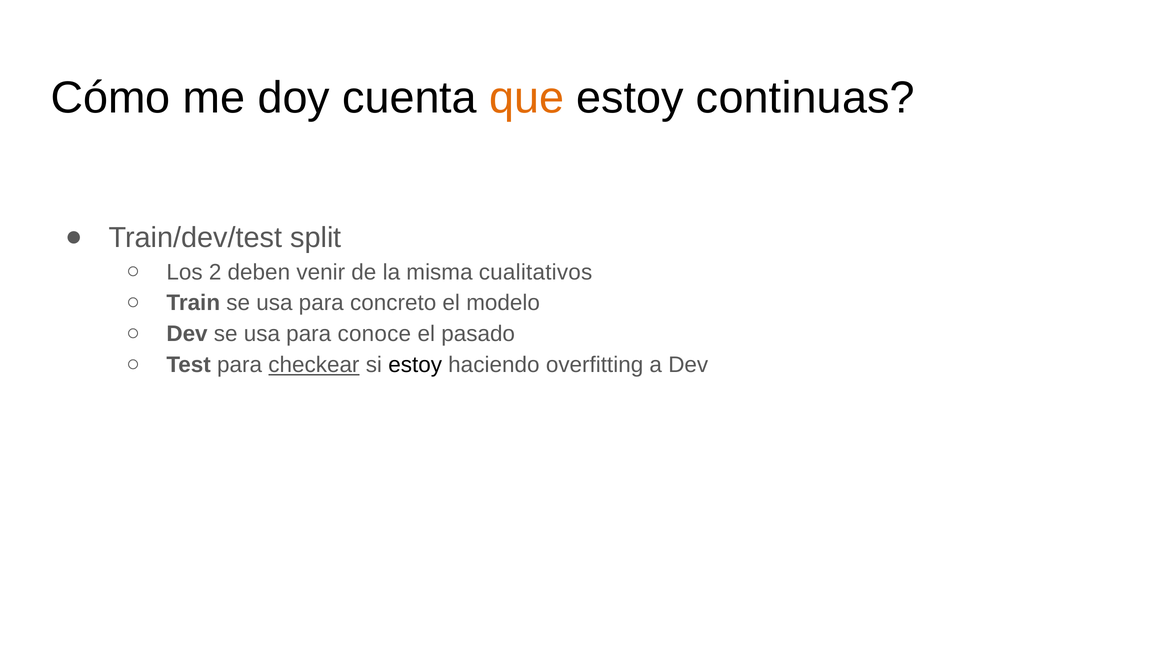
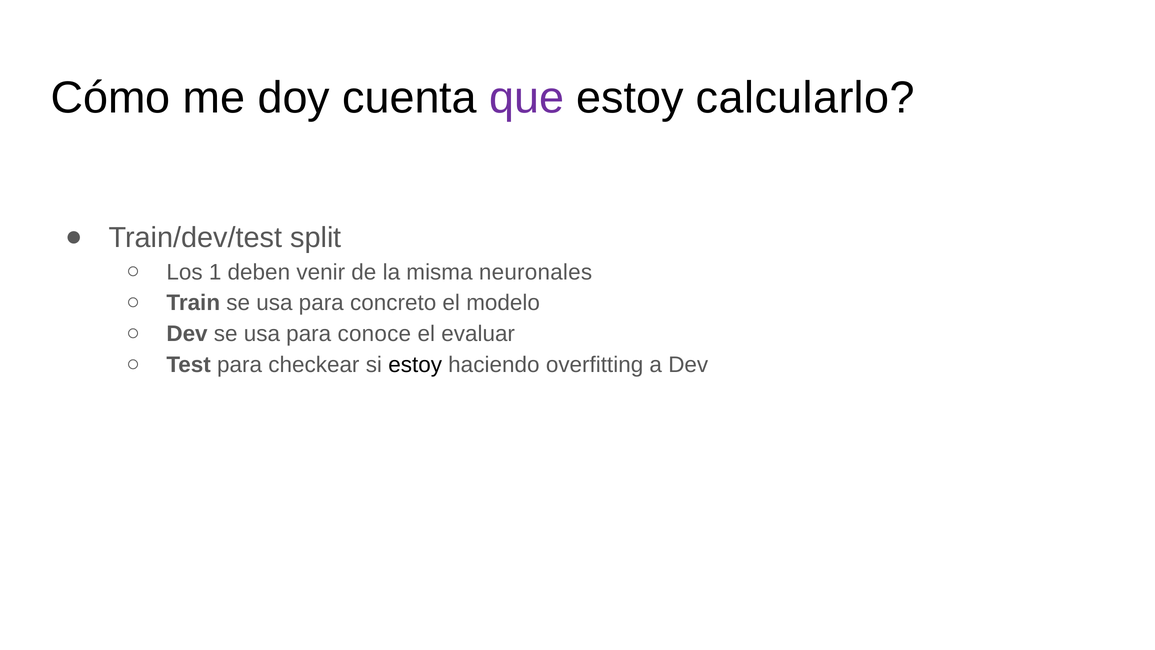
que at (527, 98) colour: orange -> purple
continuas: continuas -> calcularlo
2: 2 -> 1
cualitativos: cualitativos -> neuronales
pasado: pasado -> evaluar
checkear underline: present -> none
